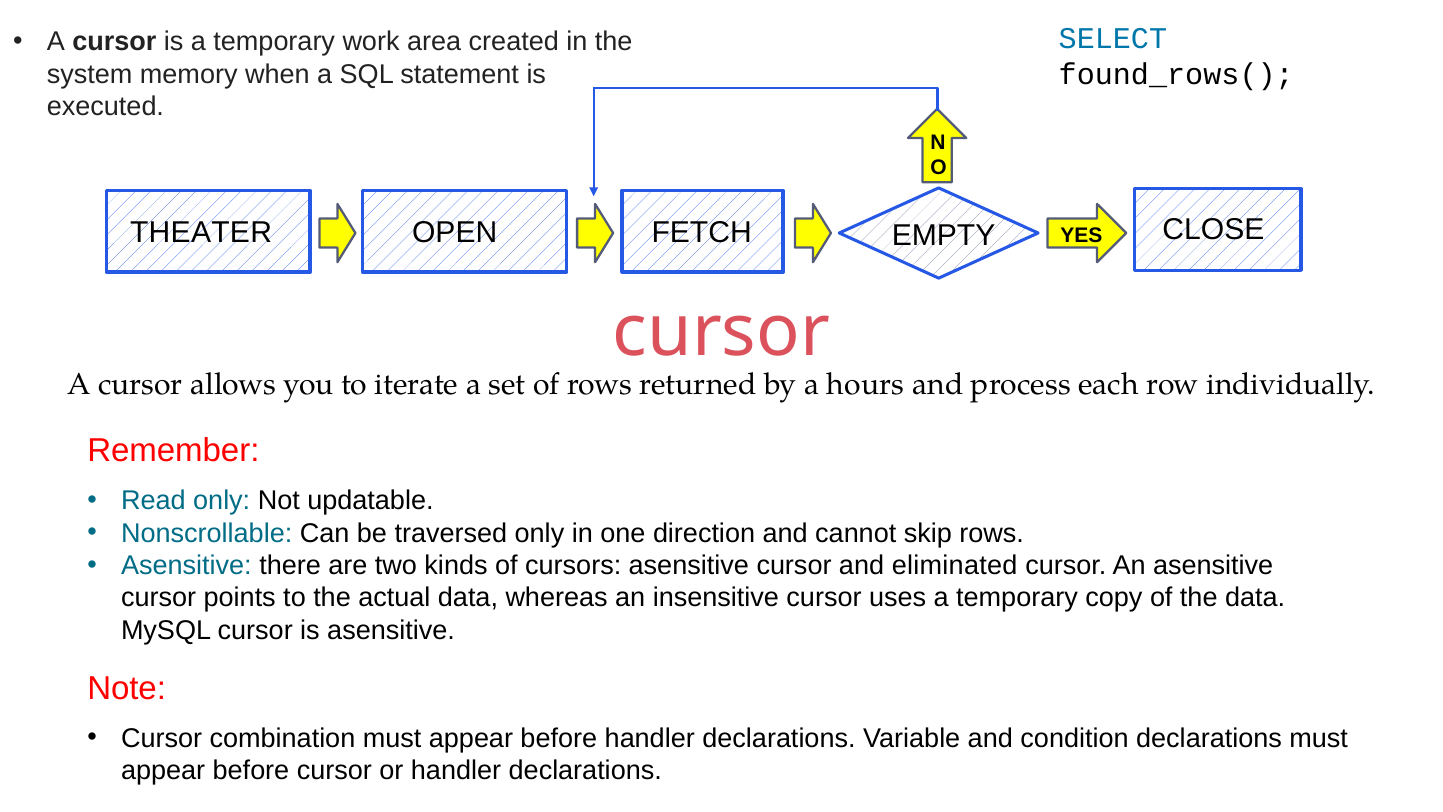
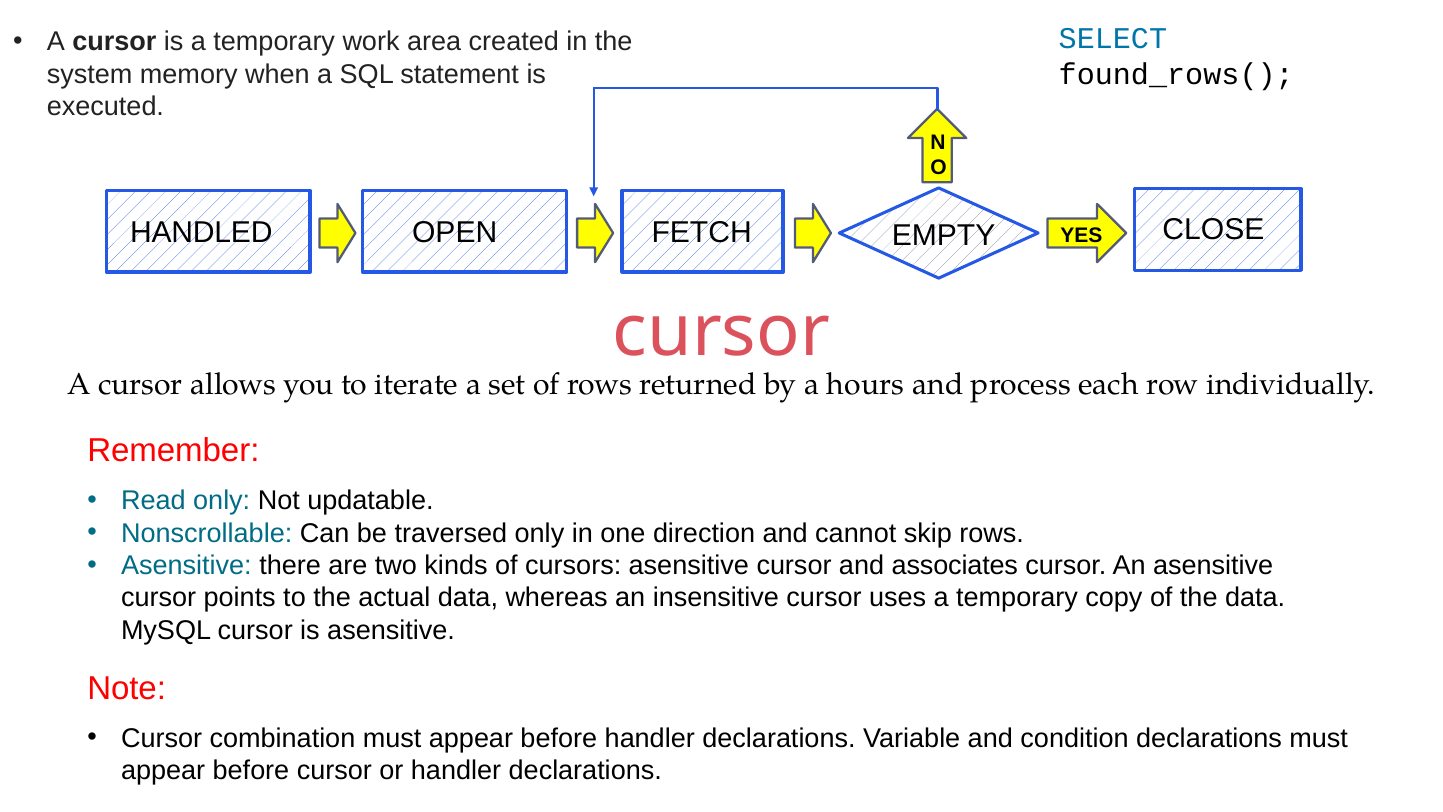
THEATER: THEATER -> HANDLED
eliminated: eliminated -> associates
